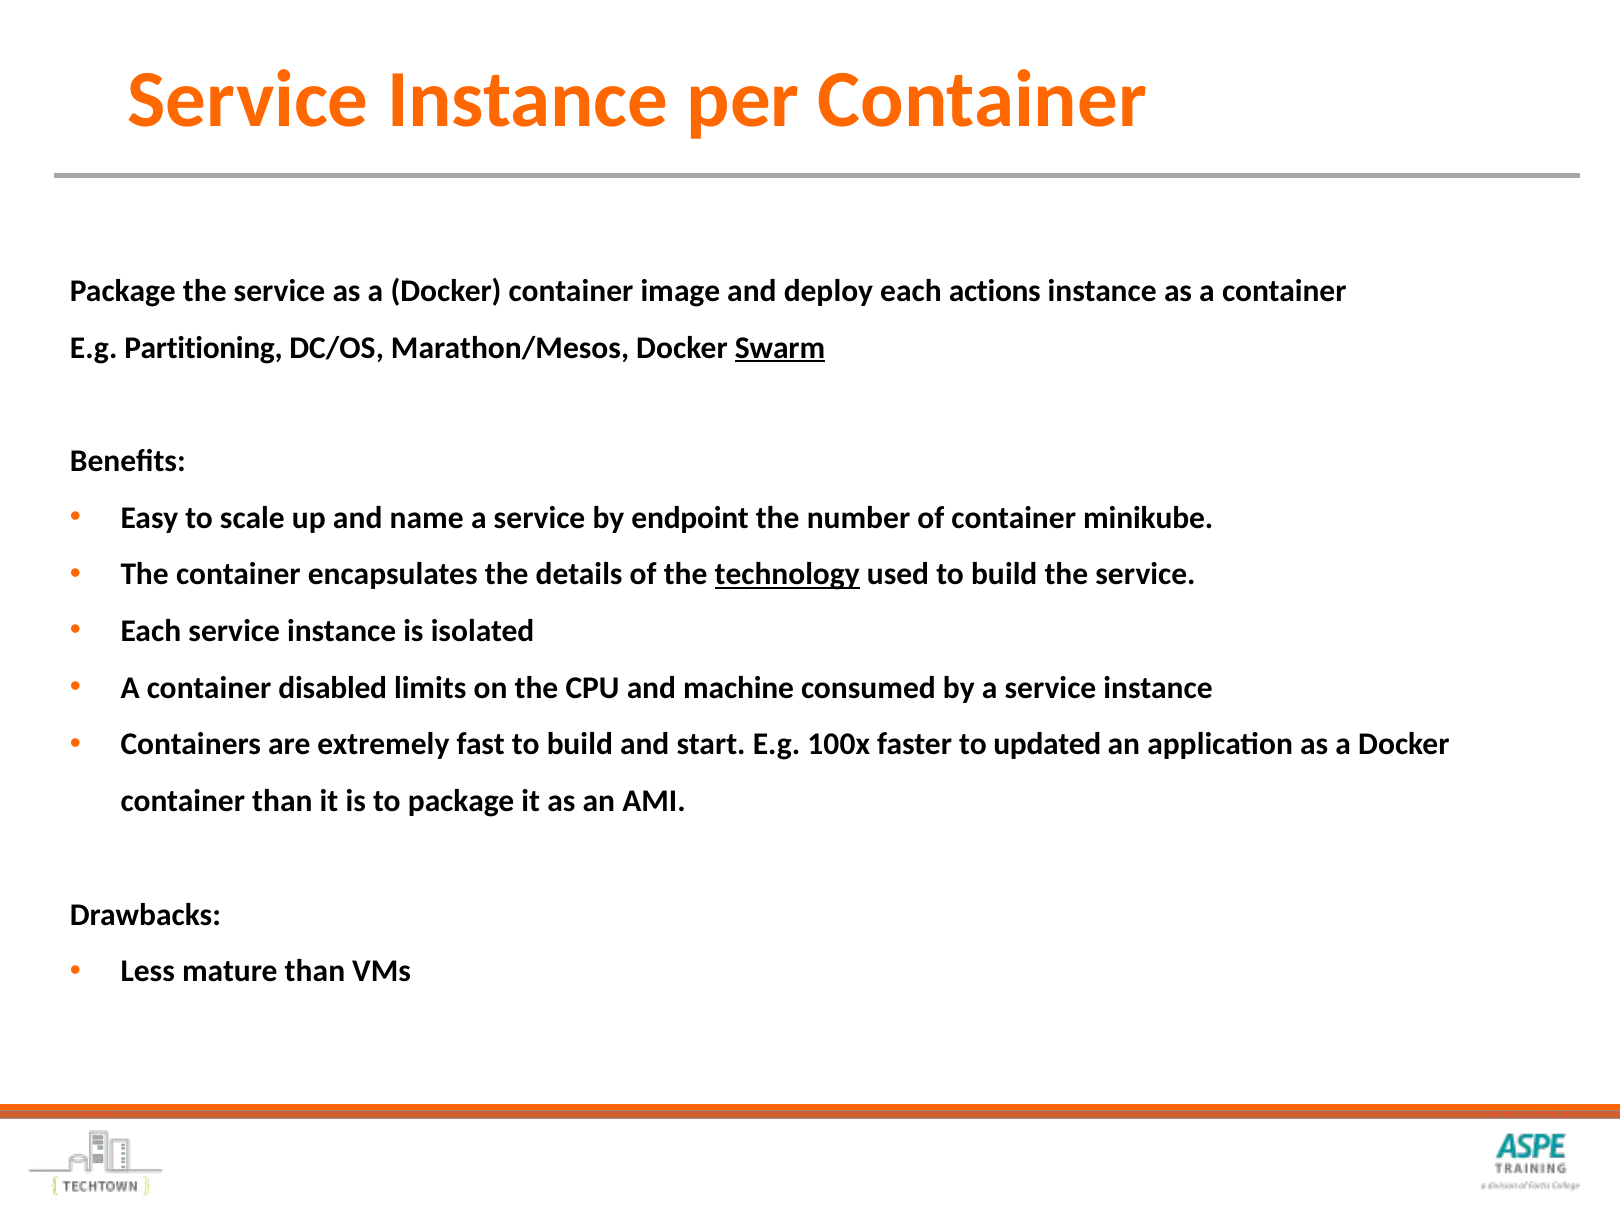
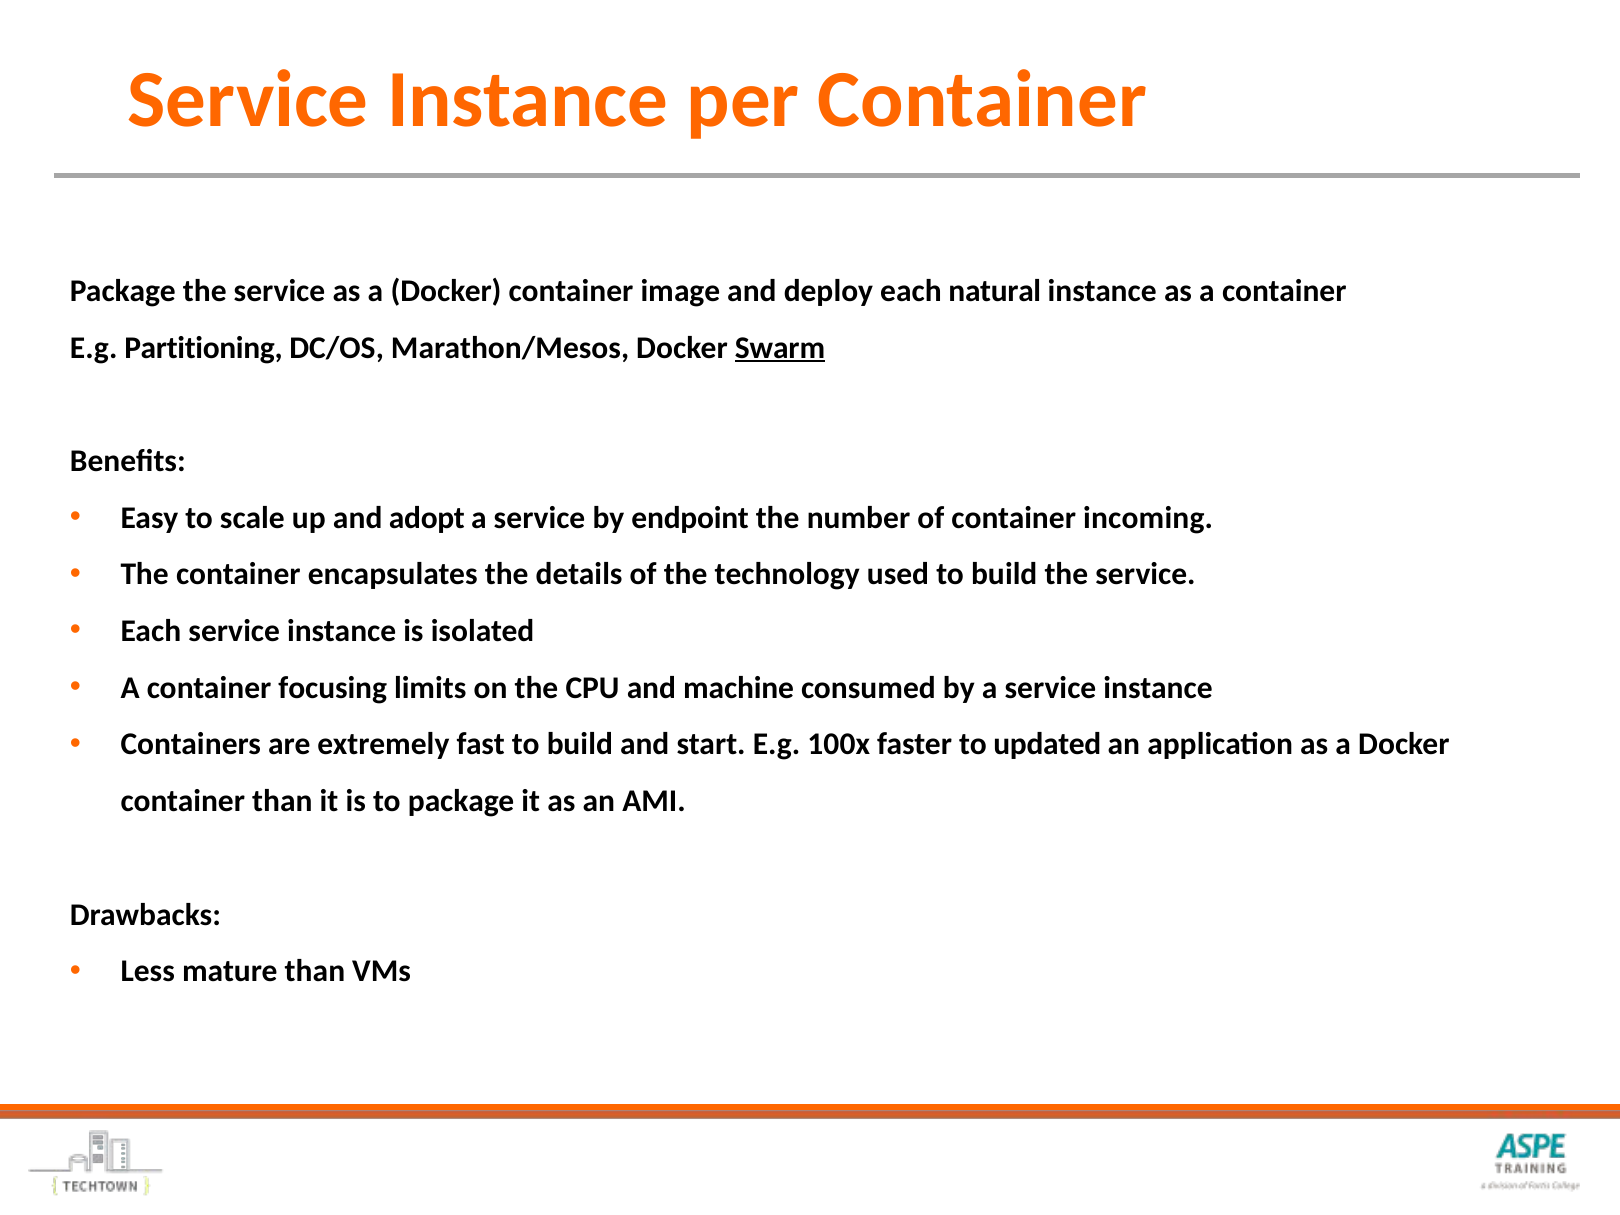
actions: actions -> natural
name: name -> adopt
minikube: minikube -> incoming
technology underline: present -> none
disabled: disabled -> focusing
